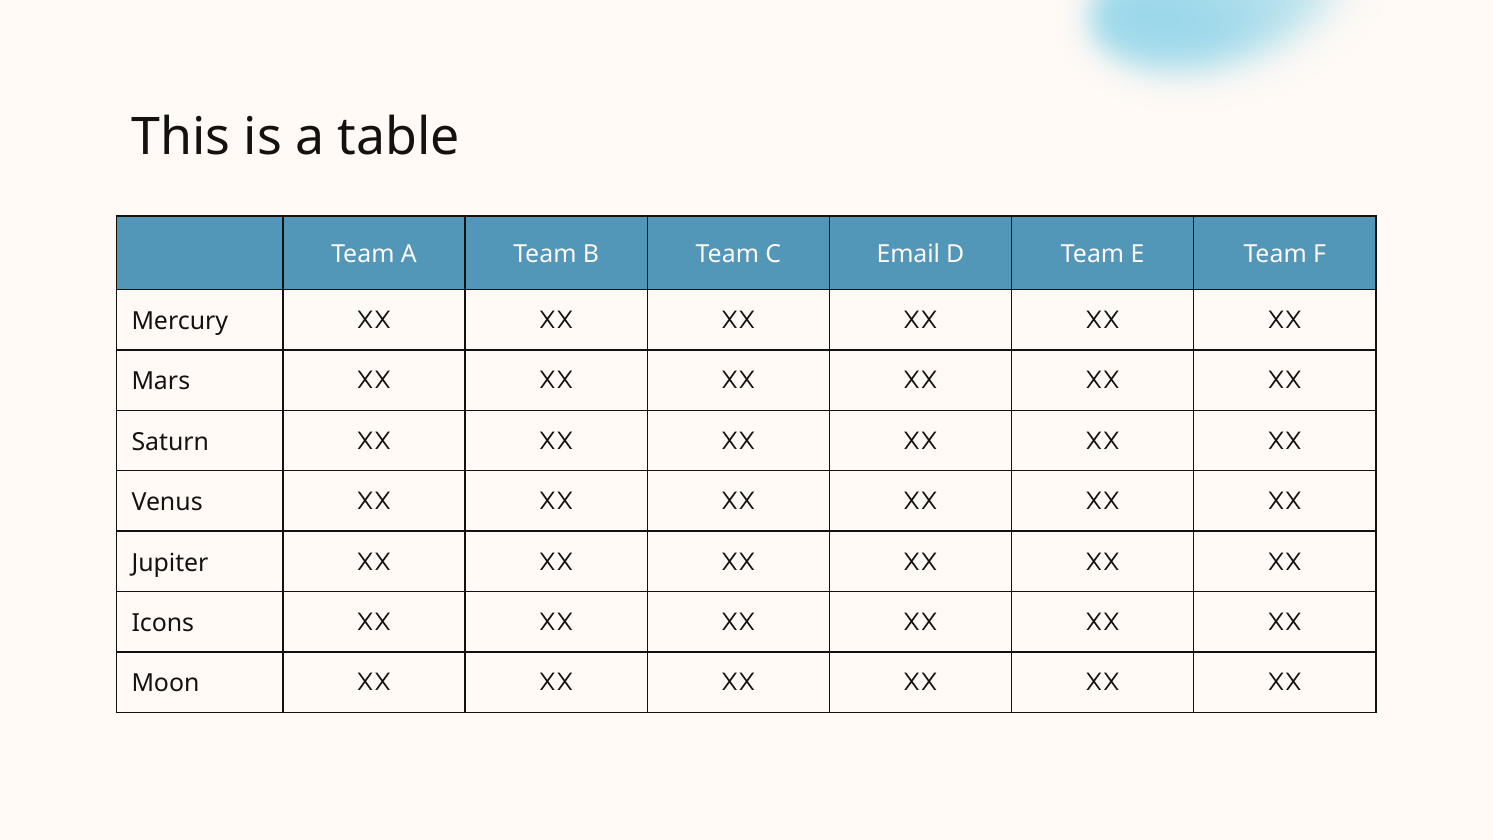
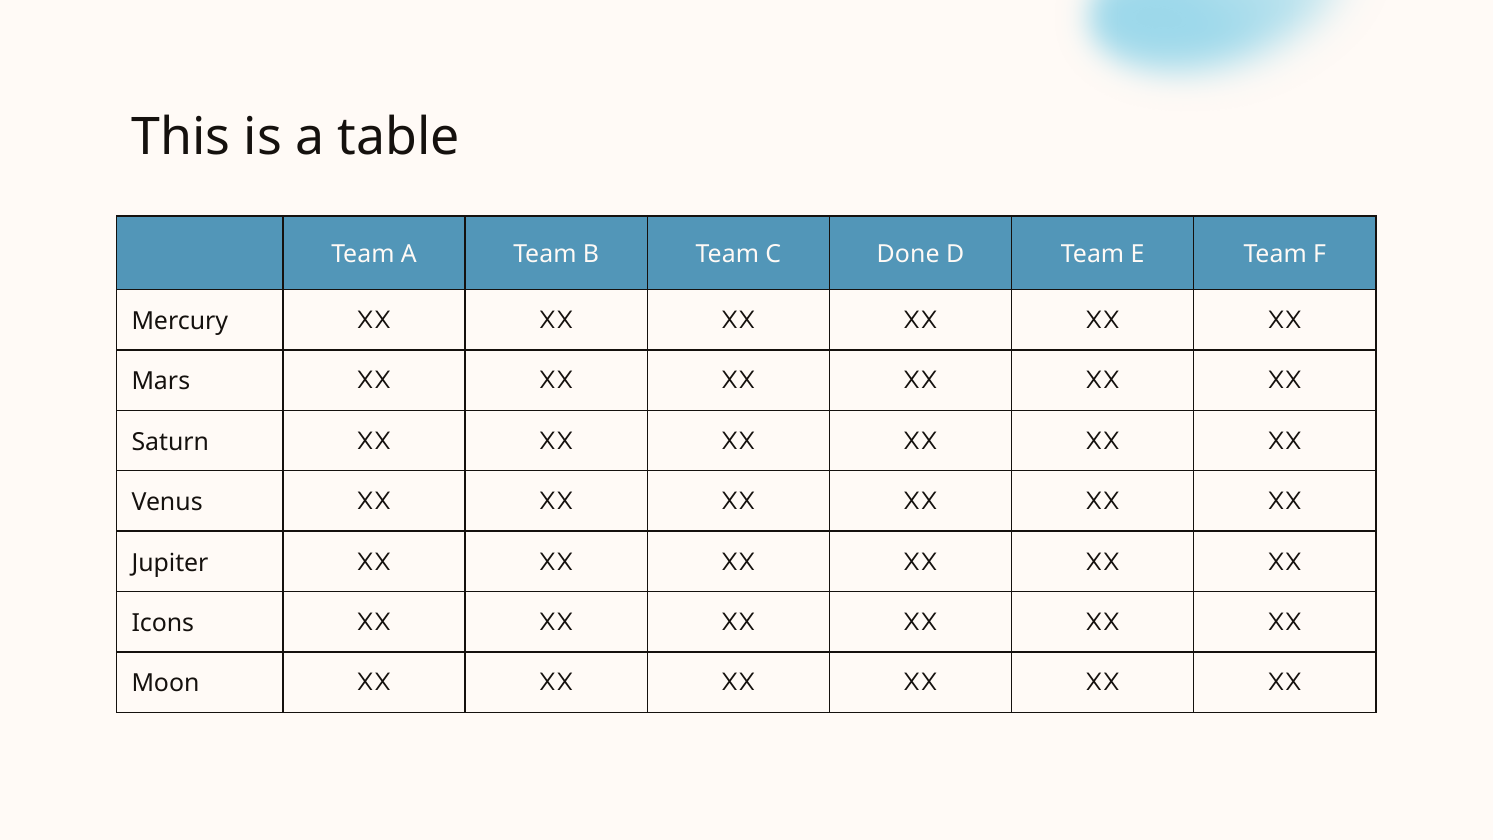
Email: Email -> Done
